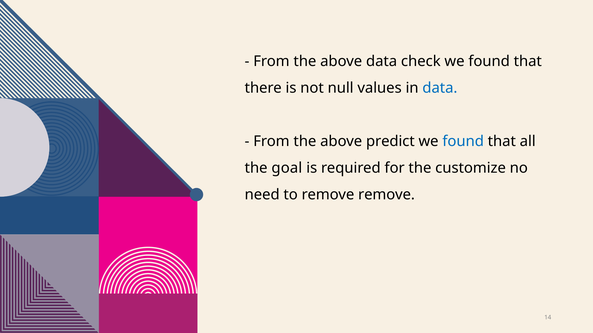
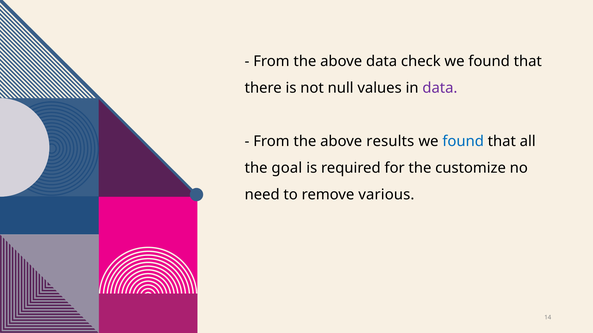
data at (440, 88) colour: blue -> purple
predict: predict -> results
remove remove: remove -> various
